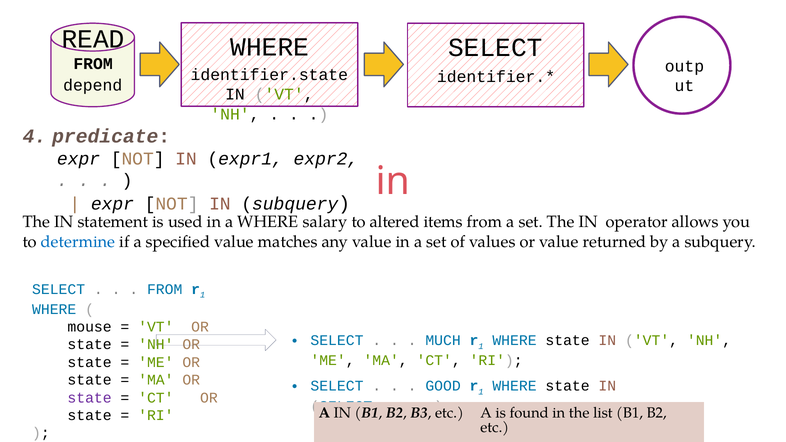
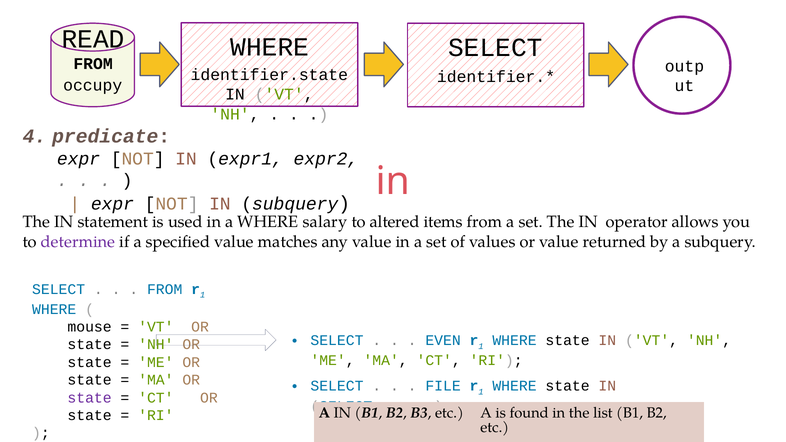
depend: depend -> occupy
determine colour: blue -> purple
MUCH: MUCH -> EVEN
GOOD: GOOD -> FILE
